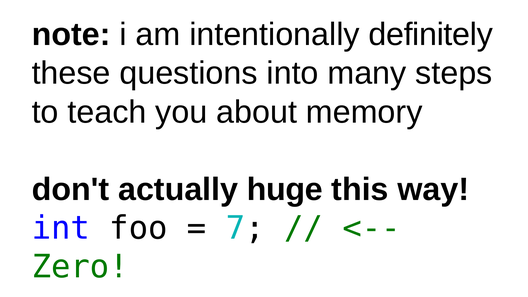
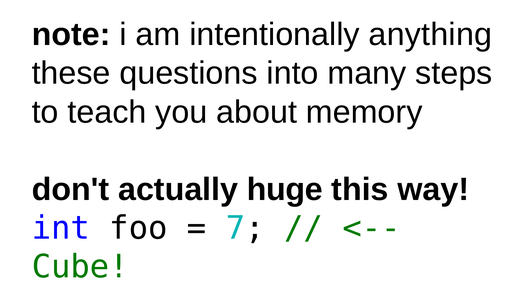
definitely: definitely -> anything
Zero: Zero -> Cube
